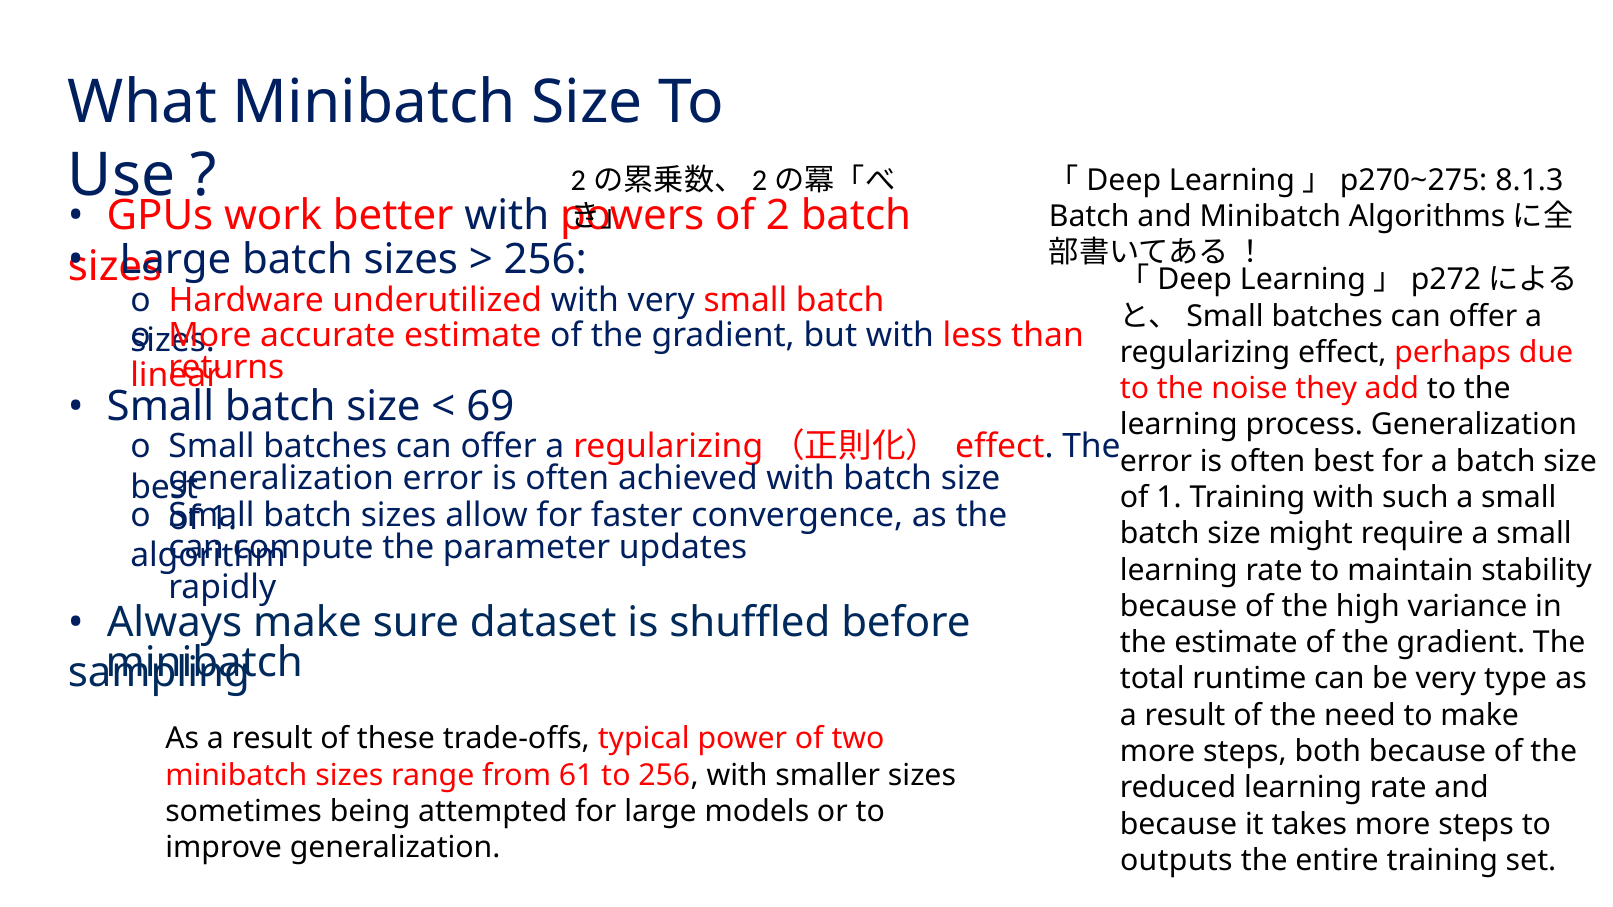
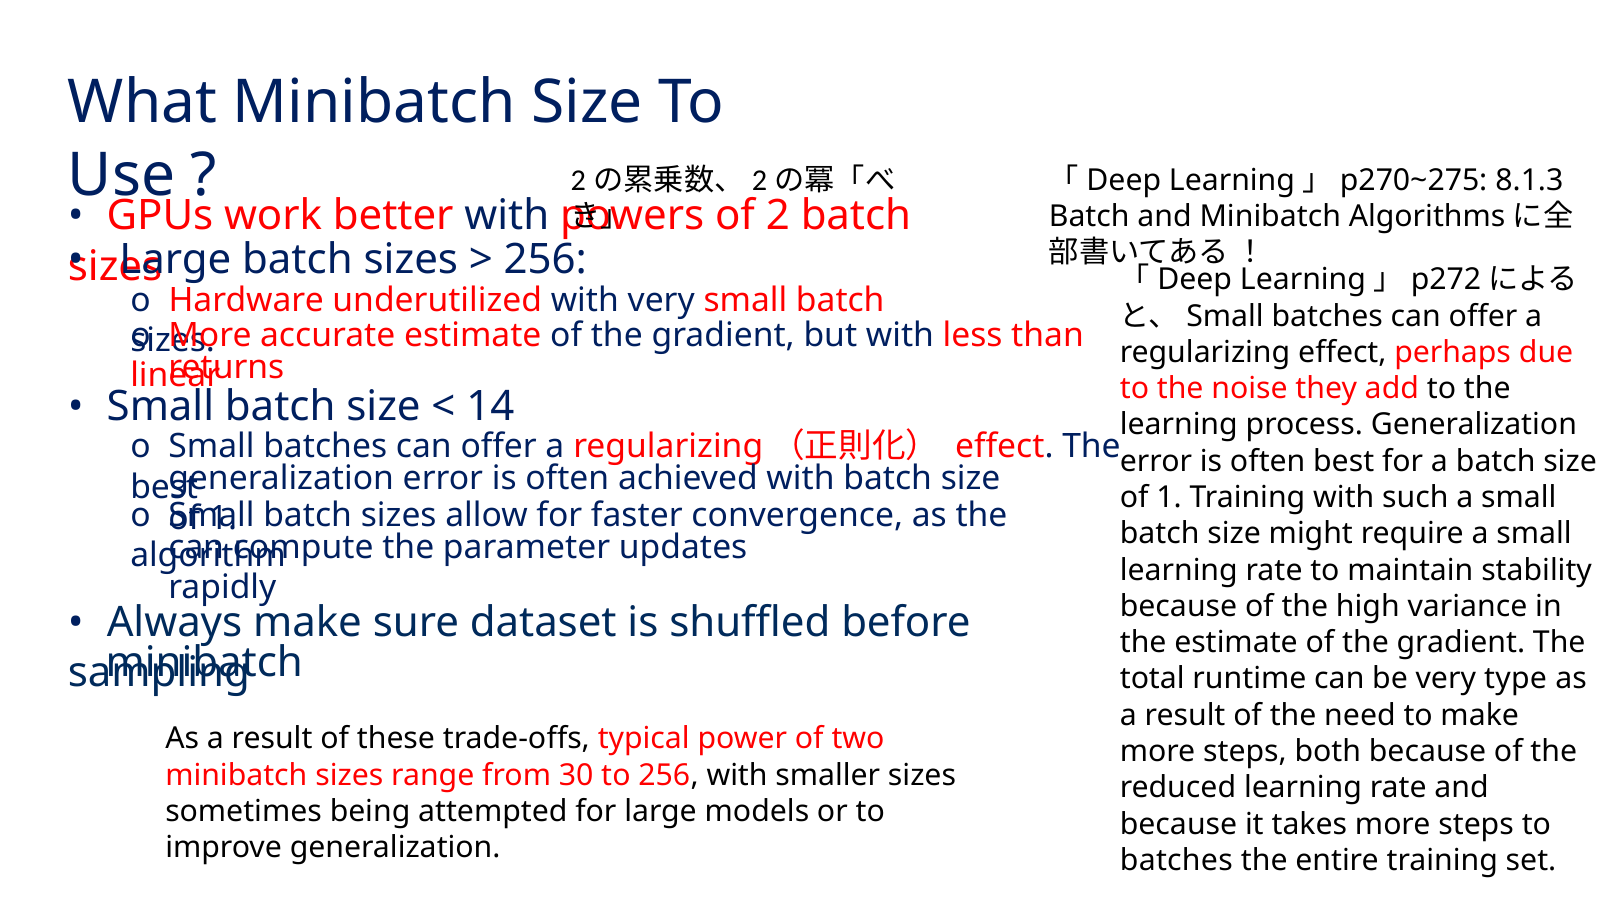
69: 69 -> 14
61: 61 -> 30
outputs at (1176, 861): outputs -> batches
